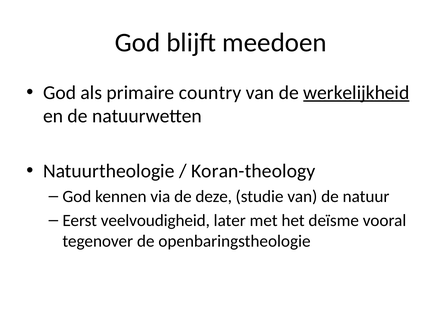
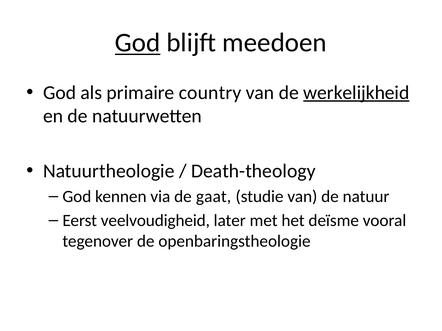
God at (138, 43) underline: none -> present
Koran-theology: Koran-theology -> Death-theology
deze: deze -> gaat
